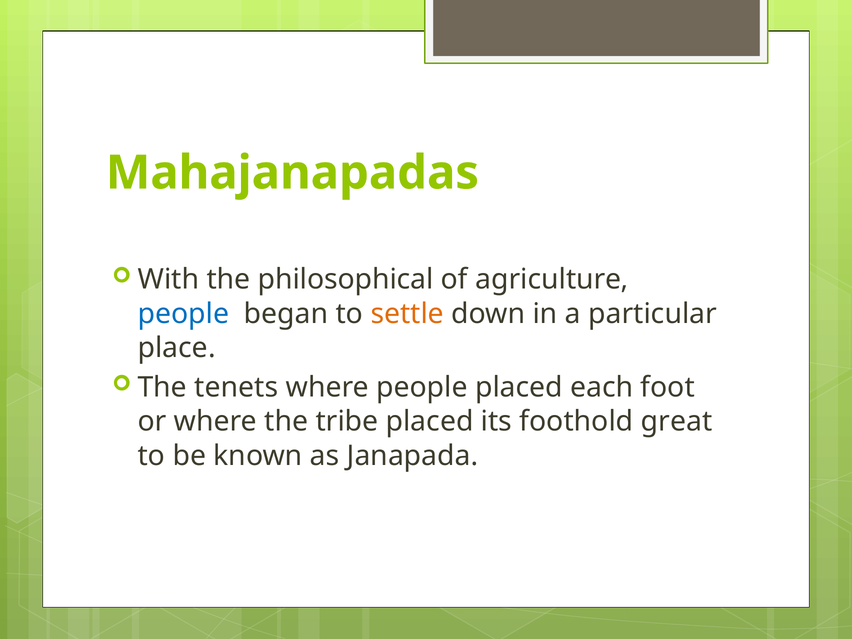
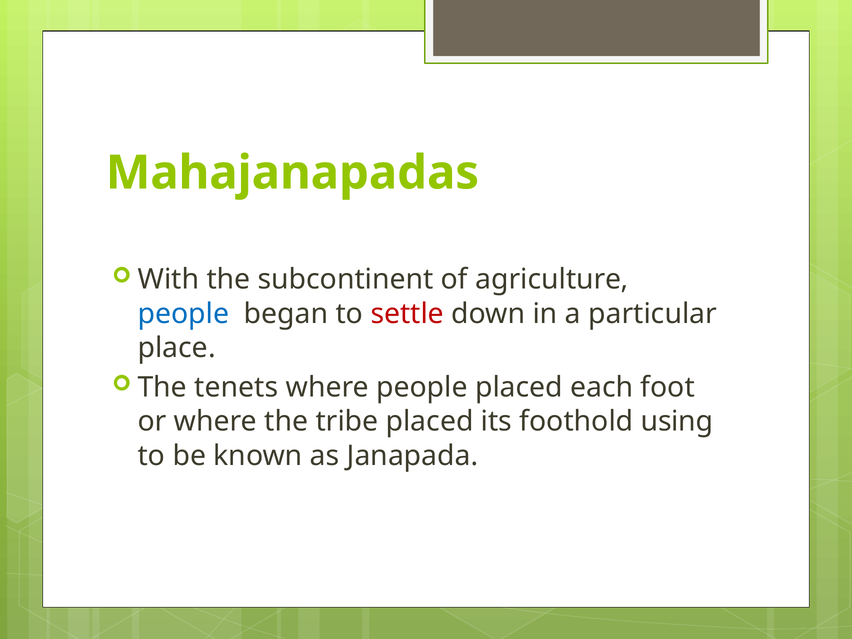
philosophical: philosophical -> subcontinent
settle colour: orange -> red
great: great -> using
